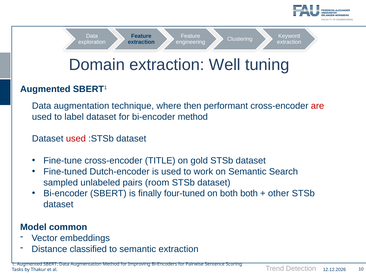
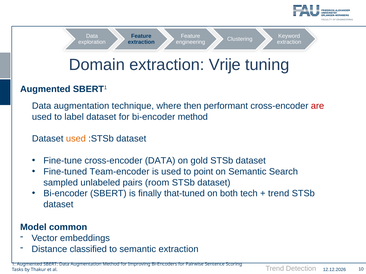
Well: Well -> Vrije
used at (76, 139) colour: red -> orange
cross-encoder TITLE: TITLE -> DATA
Dutch-encoder: Dutch-encoder -> Team-encoder
work: work -> point
four-tuned: four-tuned -> that-tuned
both both: both -> tech
other at (279, 194): other -> trend
